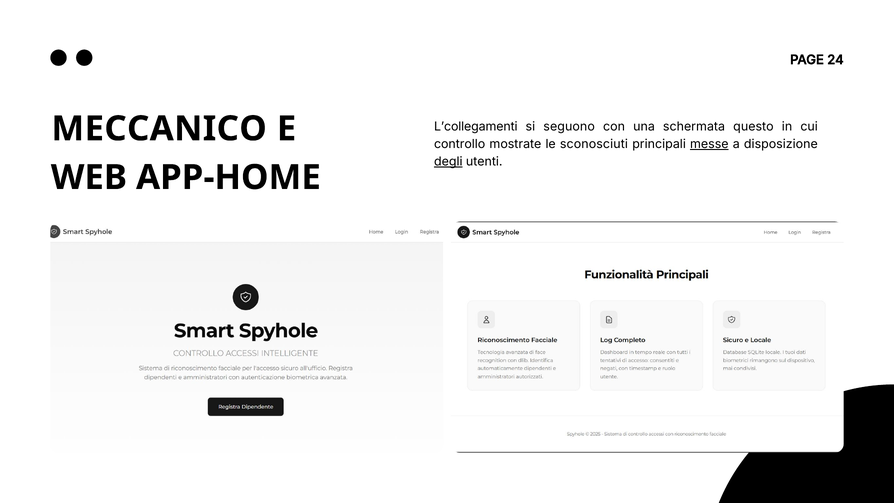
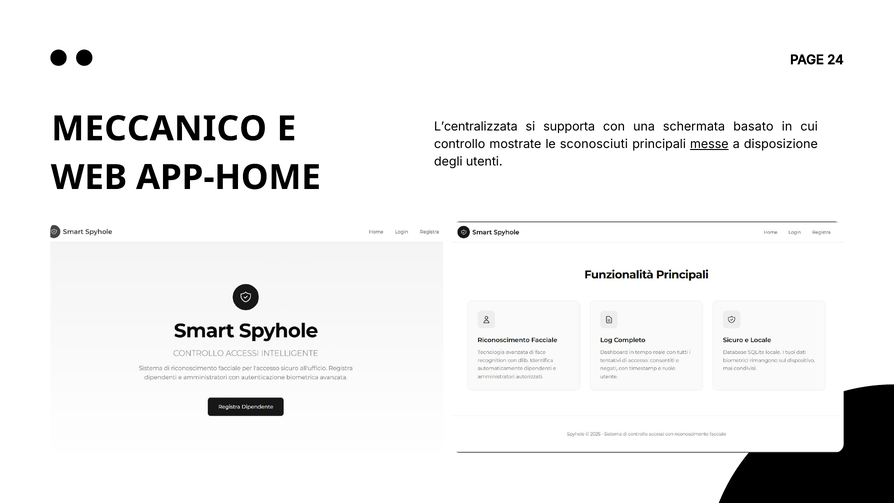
L’collegamenti: L’collegamenti -> L’centralizzata
seguono: seguono -> supporta
questo: questo -> basato
degli underline: present -> none
